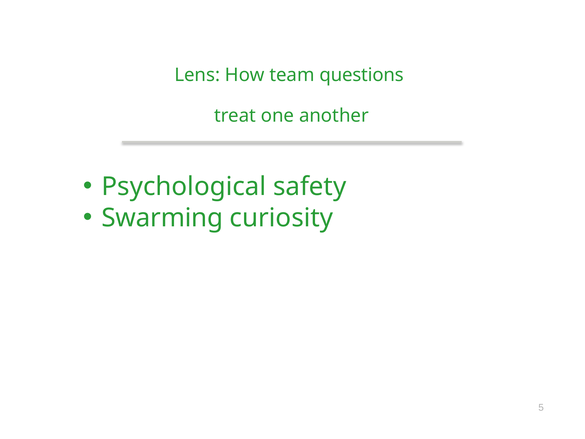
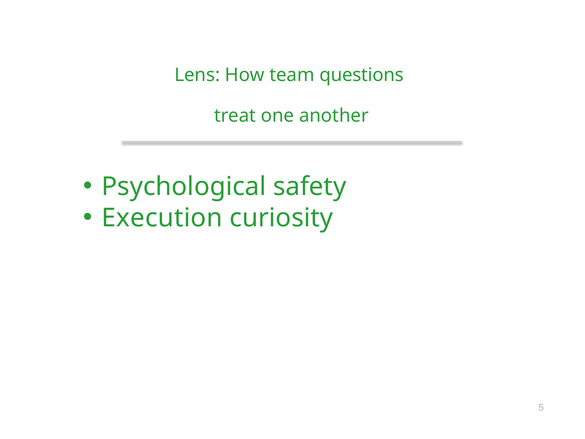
Swarming: Swarming -> Execution
